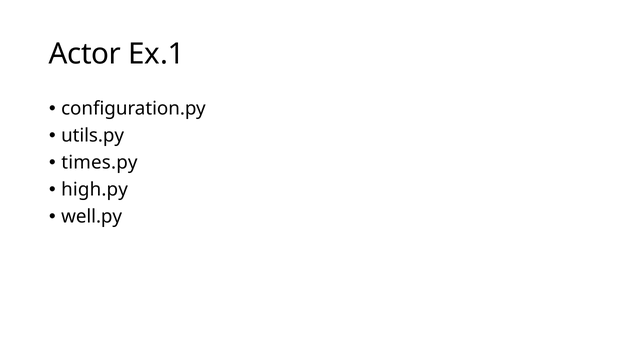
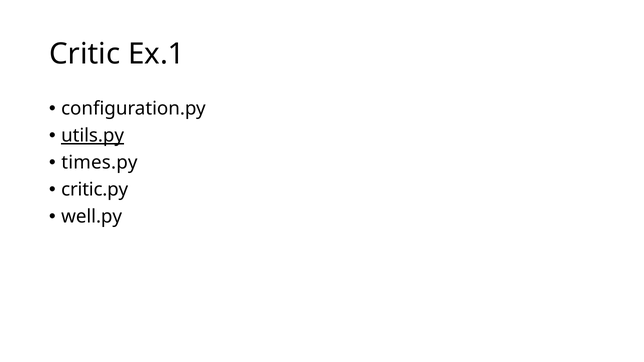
Actor: Actor -> Critic
utils.py underline: none -> present
high.py: high.py -> critic.py
